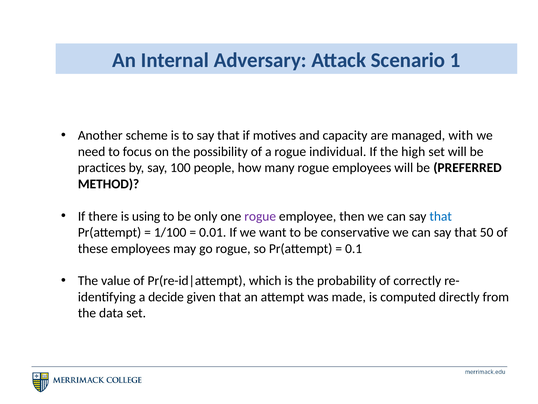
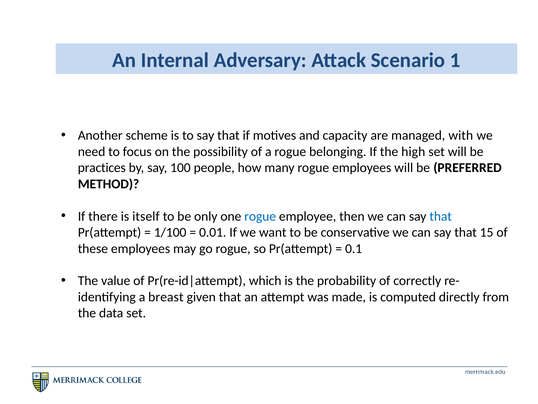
individual: individual -> belonging
using: using -> itself
rogue at (260, 216) colour: purple -> blue
50: 50 -> 15
decide: decide -> breast
